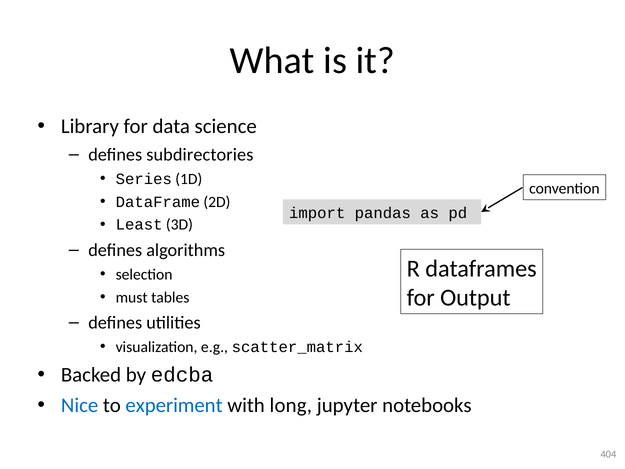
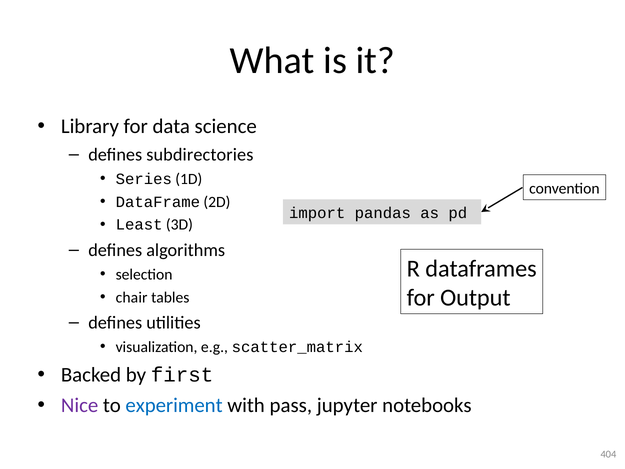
must: must -> chair
edcba: edcba -> first
Nice colour: blue -> purple
long: long -> pass
